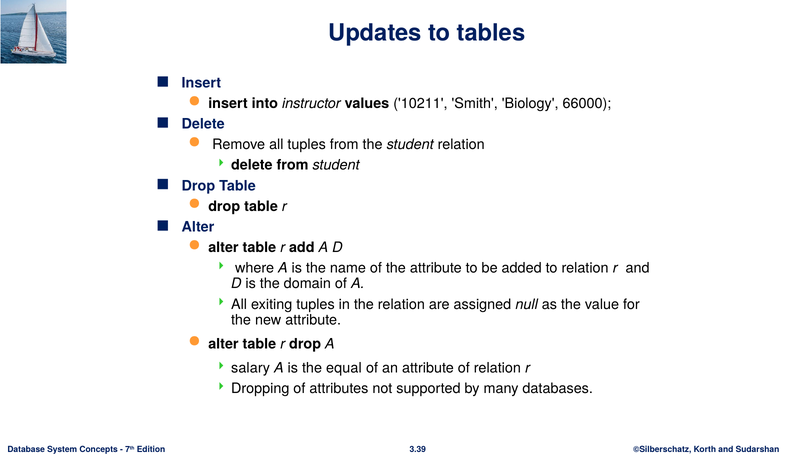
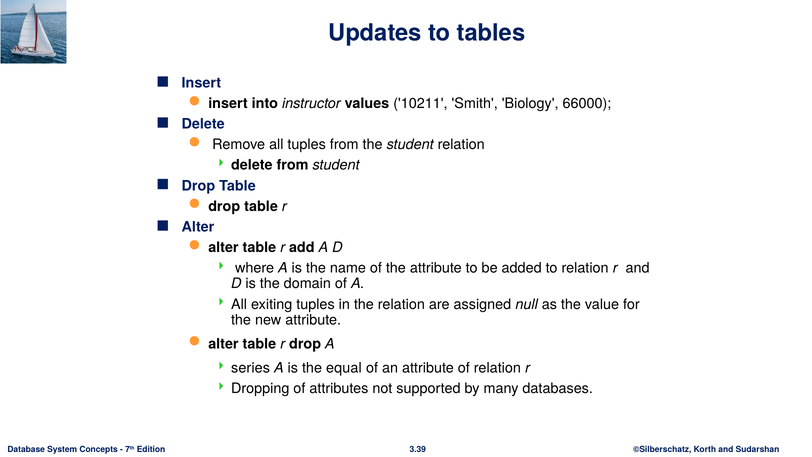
salary: salary -> series
